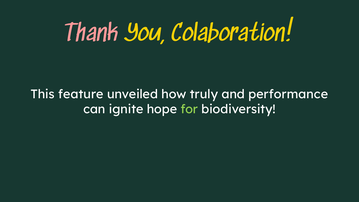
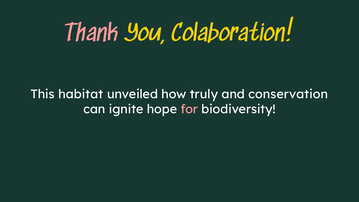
feature: feature -> habitat
performance: performance -> conservation
for colour: light green -> pink
